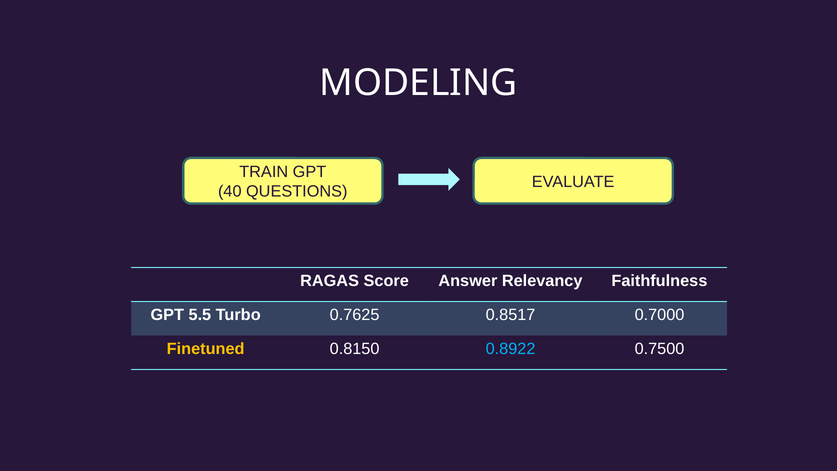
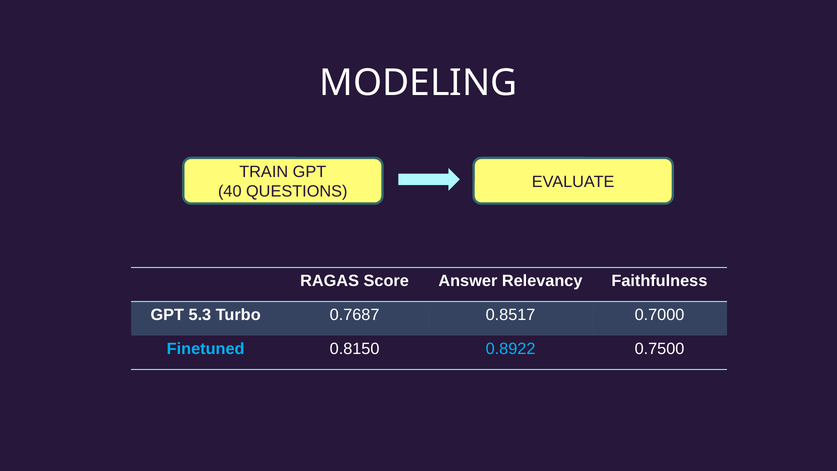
5.5: 5.5 -> 5.3
0.7625: 0.7625 -> 0.7687
Finetuned colour: yellow -> light blue
